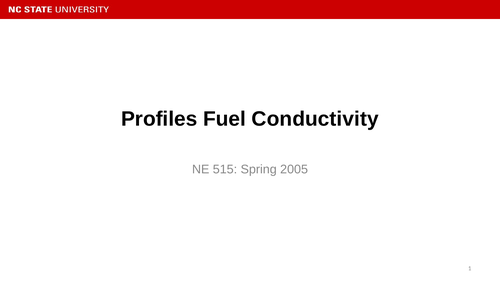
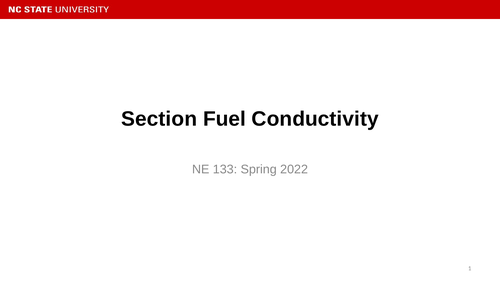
Profiles: Profiles -> Section
515: 515 -> 133
2005: 2005 -> 2022
